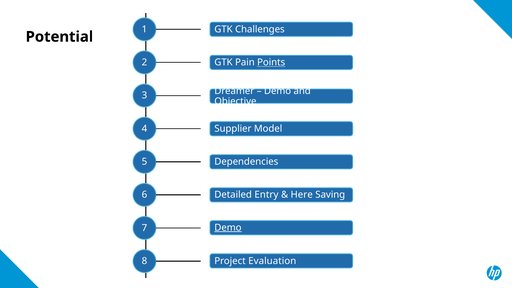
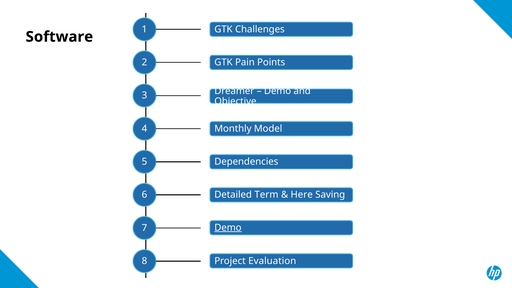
Potential: Potential -> Software
Points underline: present -> none
Supplier: Supplier -> Monthly
Entry: Entry -> Term
